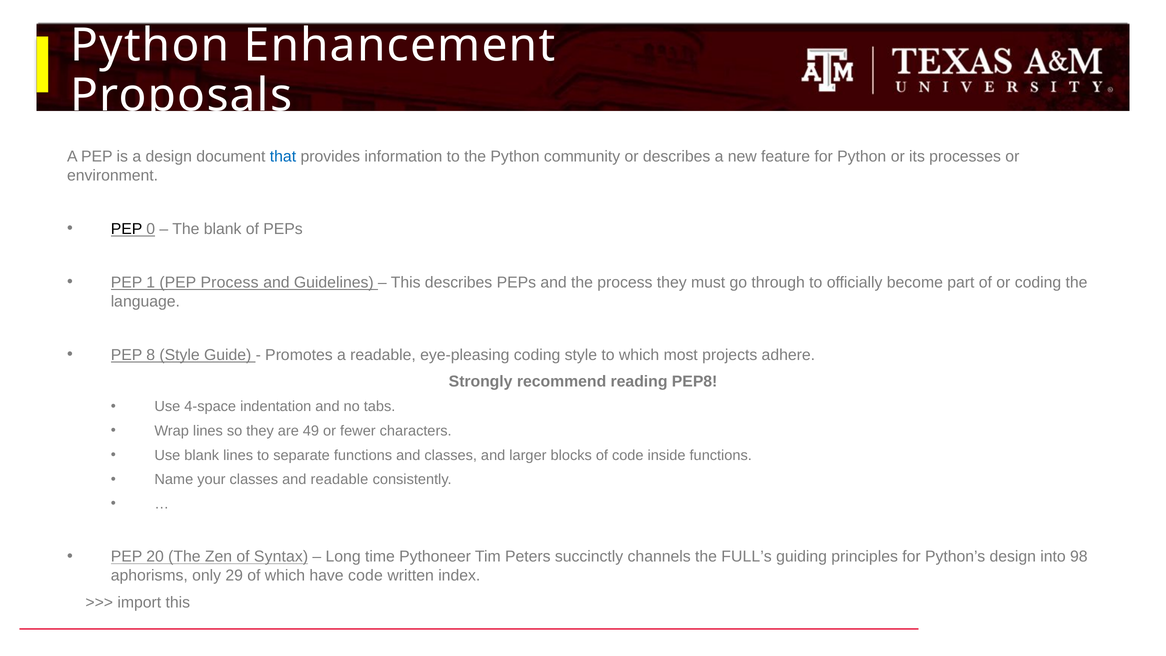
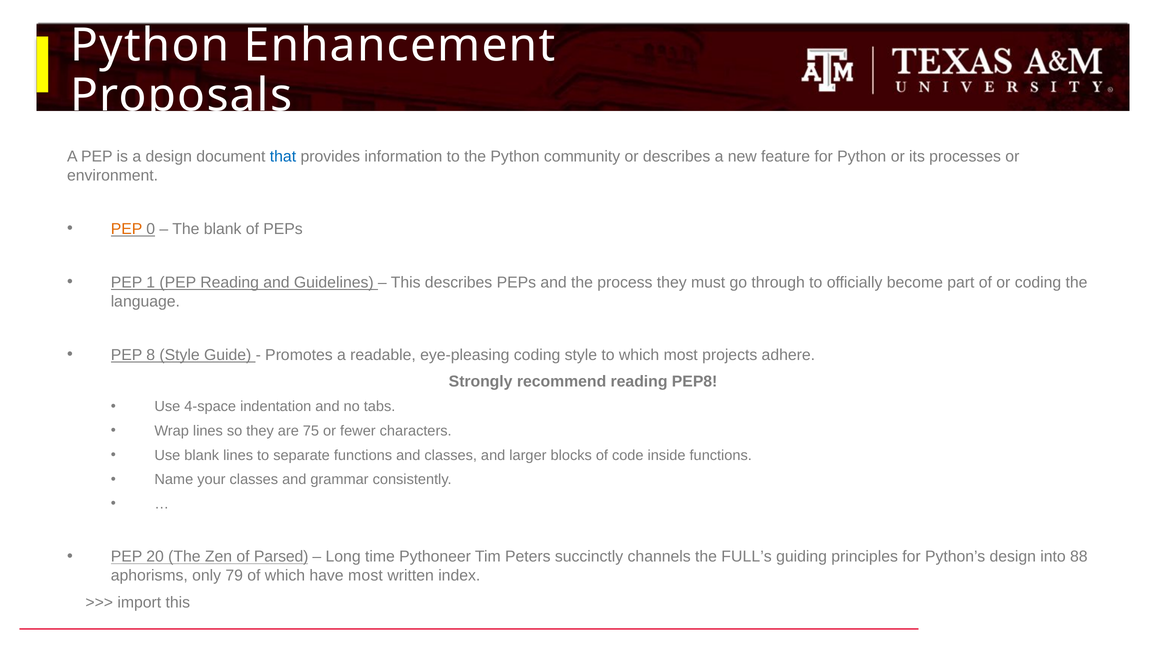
PEP at (127, 229) colour: black -> orange
PEP Process: Process -> Reading
49: 49 -> 75
and readable: readable -> grammar
Syntax: Syntax -> Parsed
98: 98 -> 88
29: 29 -> 79
have code: code -> most
